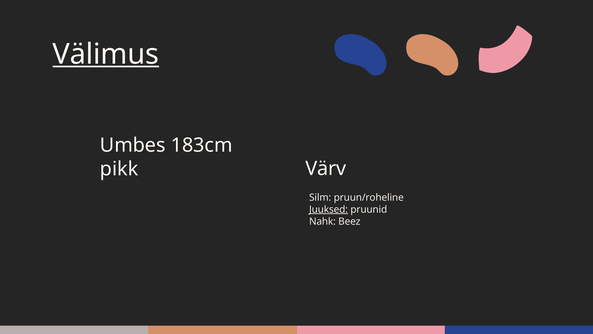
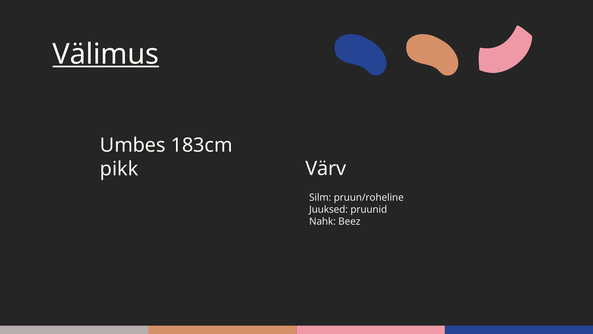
Juuksed underline: present -> none
